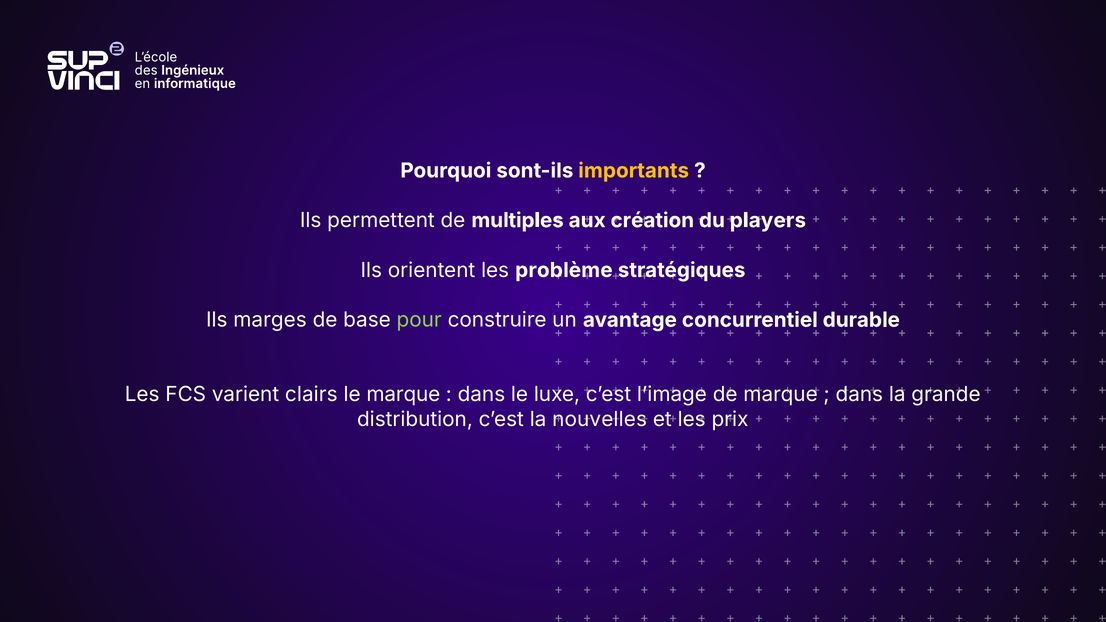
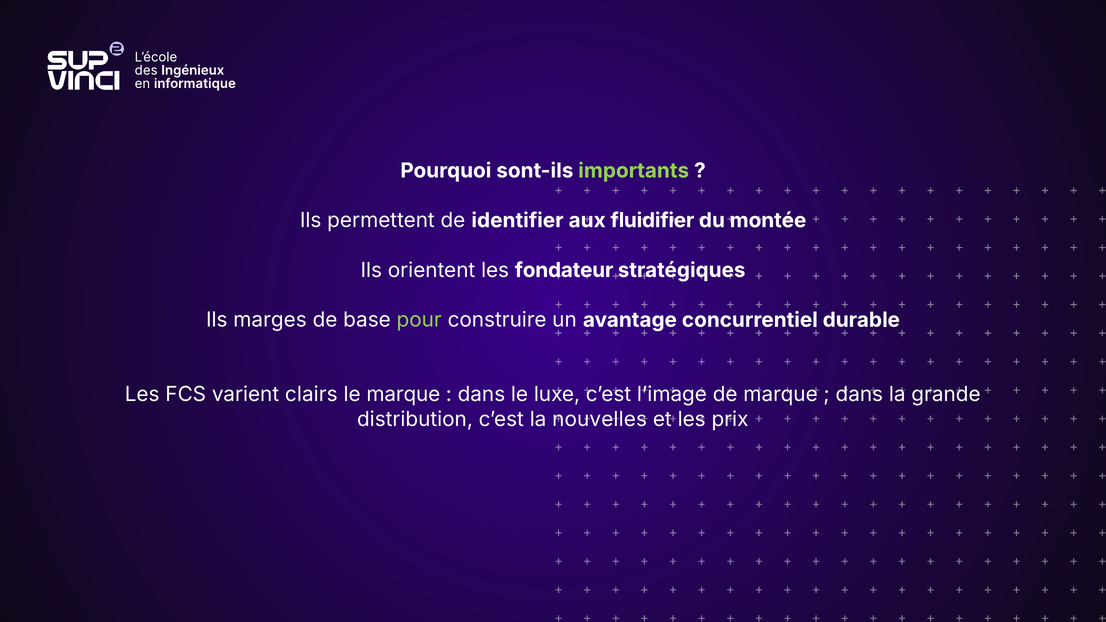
importants colour: yellow -> light green
multiples: multiples -> identifier
création: création -> fluidifier
players: players -> montée
problème: problème -> fondateur
